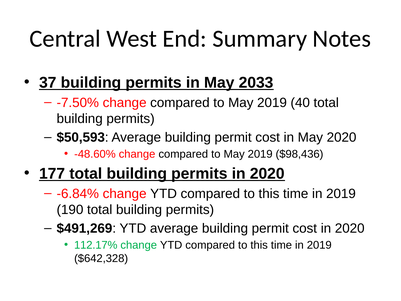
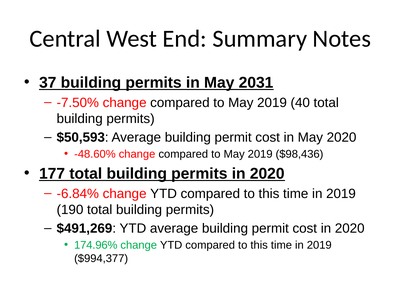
2033: 2033 -> 2031
112.17%: 112.17% -> 174.96%
$642,328: $642,328 -> $994,377
